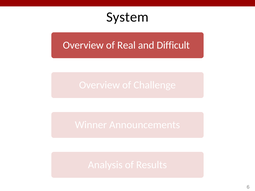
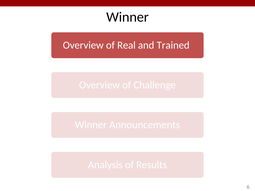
System at (127, 17): System -> Winner
Difficult: Difficult -> Trained
